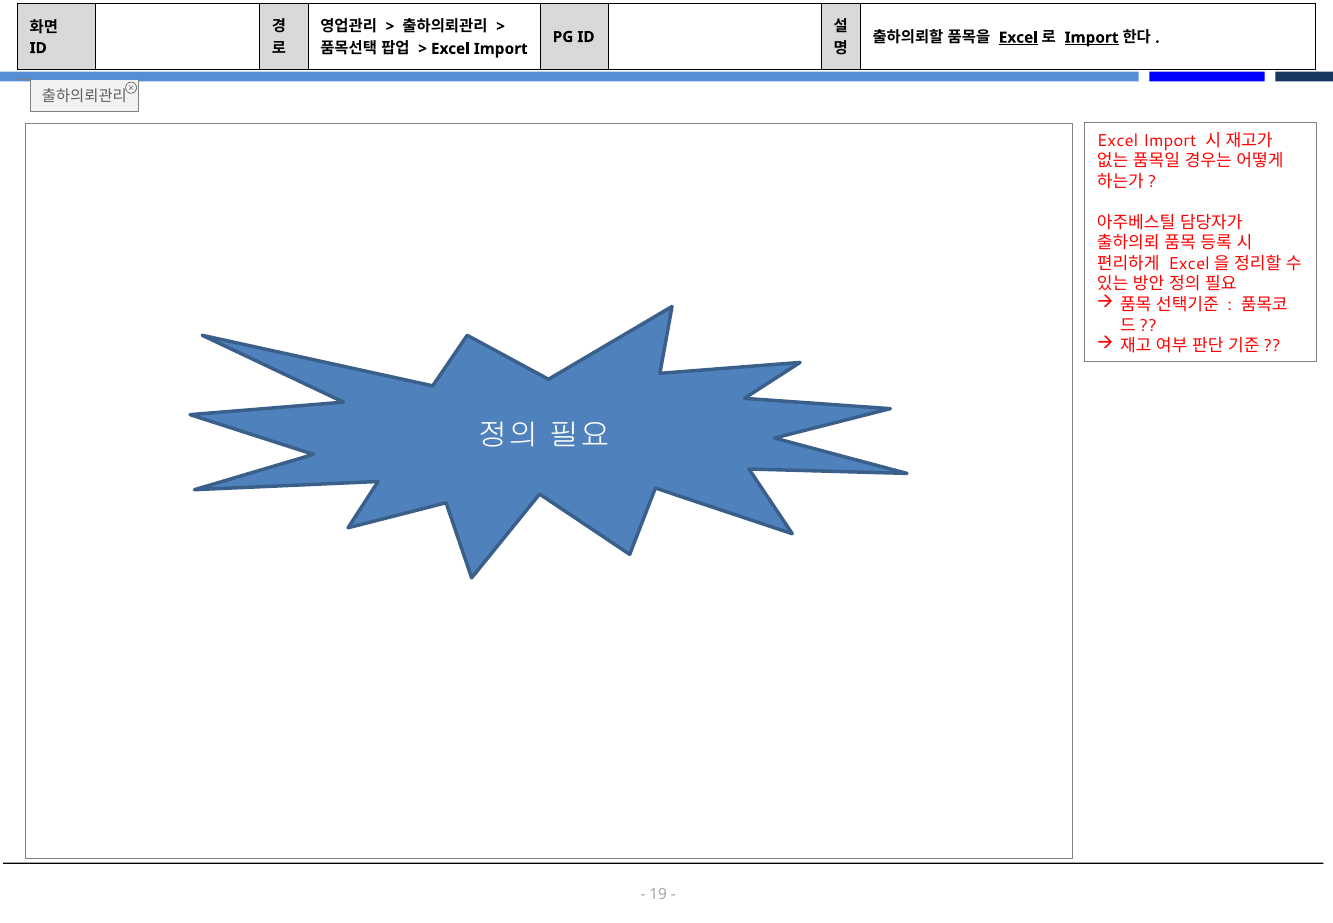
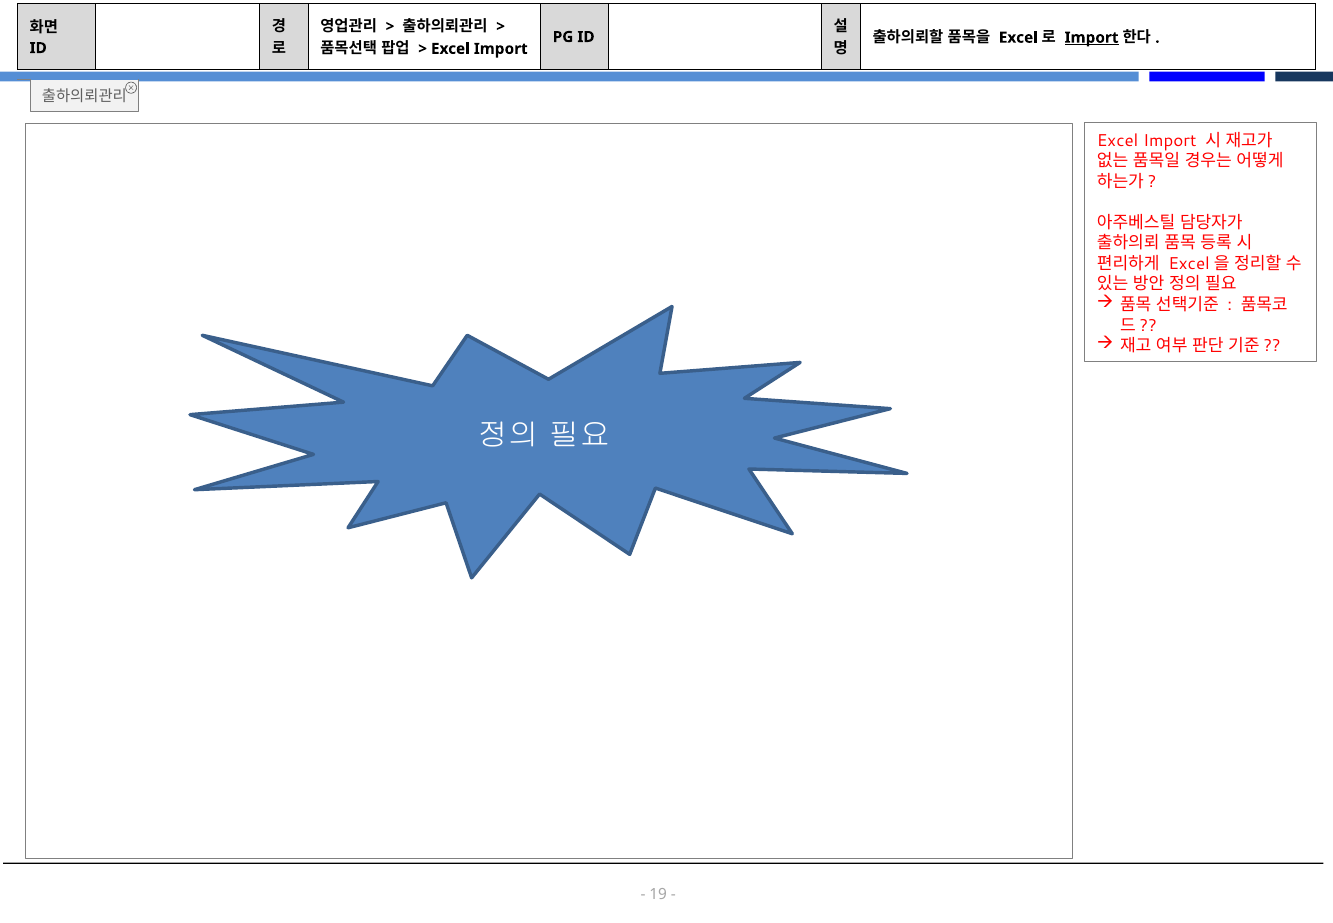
Excel at (1018, 38) underline: present -> none
